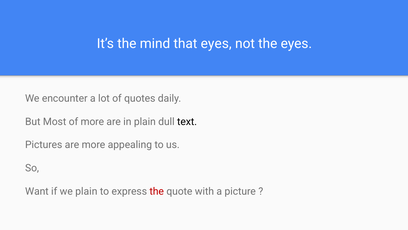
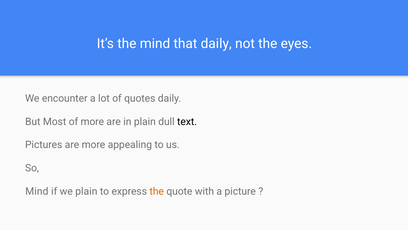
that eyes: eyes -> daily
Want at (37, 191): Want -> Mind
the at (157, 191) colour: red -> orange
